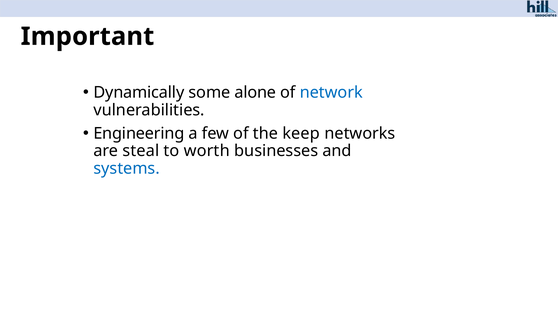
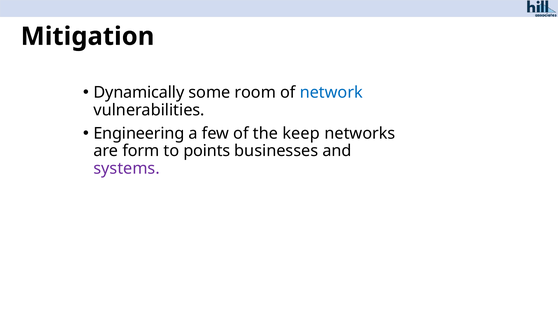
Important: Important -> Mitigation
alone: alone -> room
steal: steal -> form
worth: worth -> points
systems colour: blue -> purple
